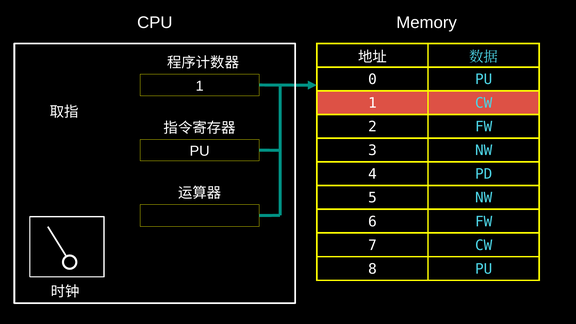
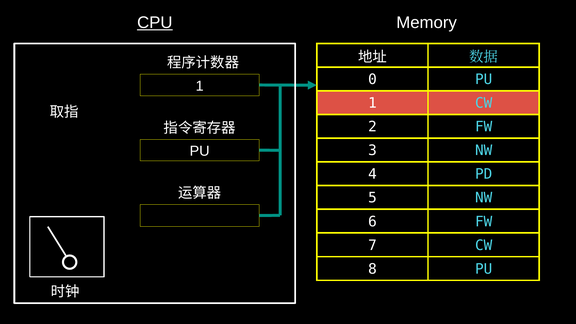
CPU underline: none -> present
